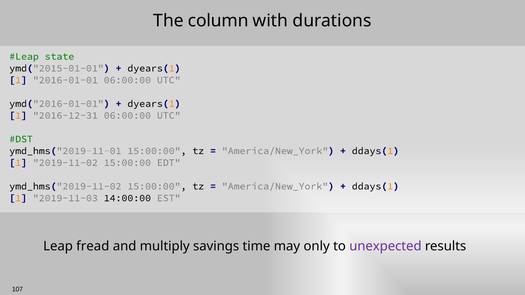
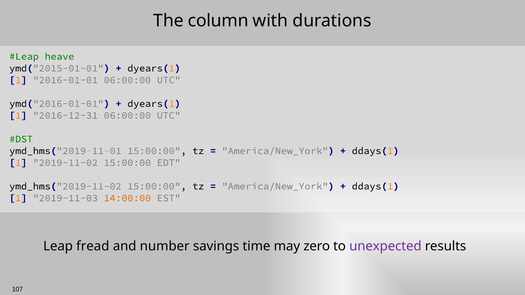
state: state -> heave
14:00:00 colour: black -> orange
multiply: multiply -> number
only: only -> zero
